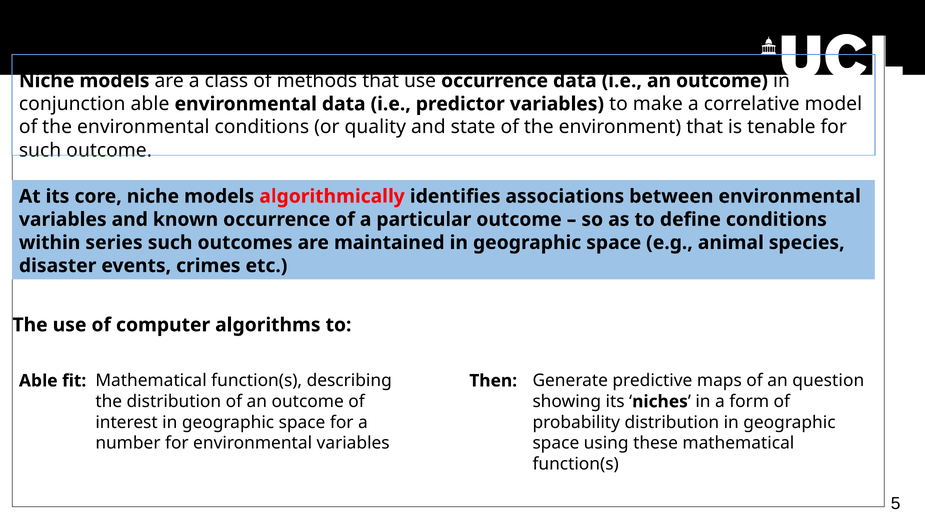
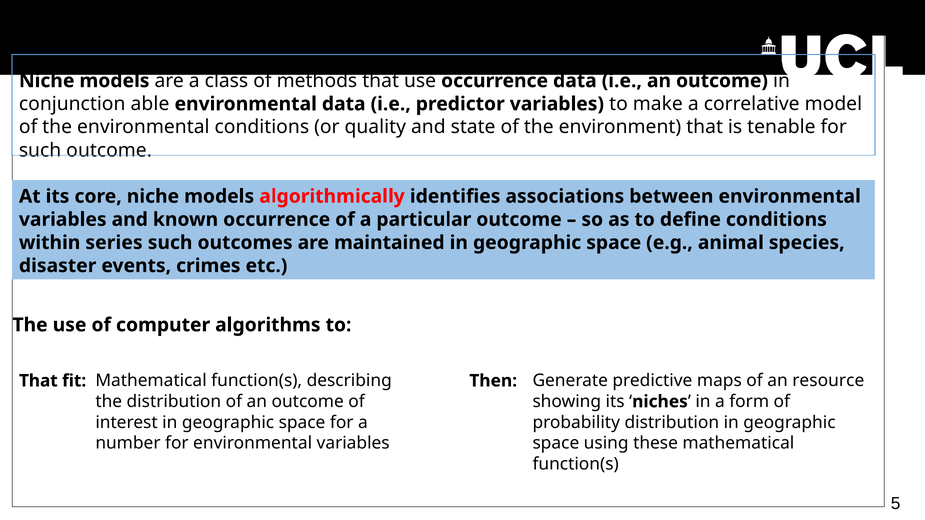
question: question -> resource
Able at (38, 381): Able -> That
